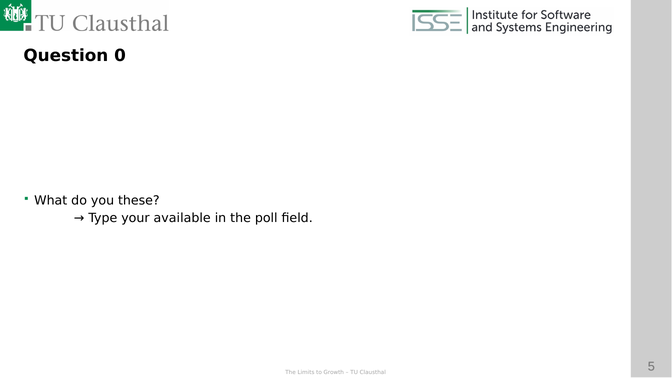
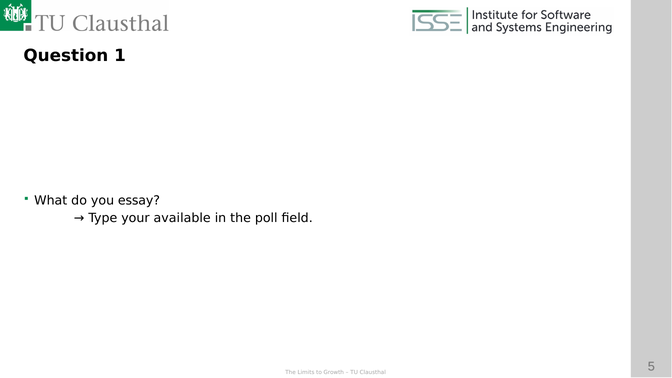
0: 0 -> 1
these: these -> essay
